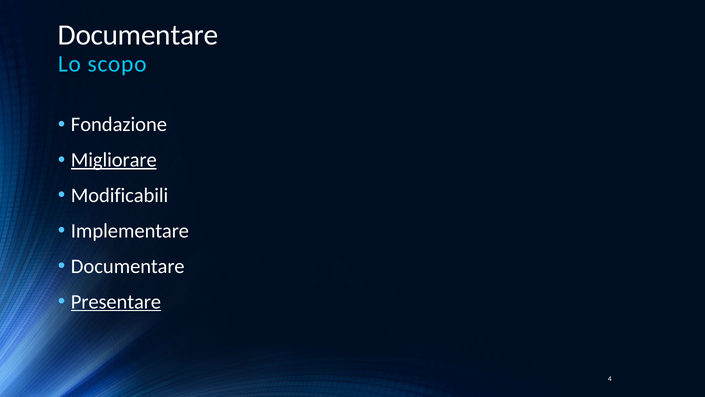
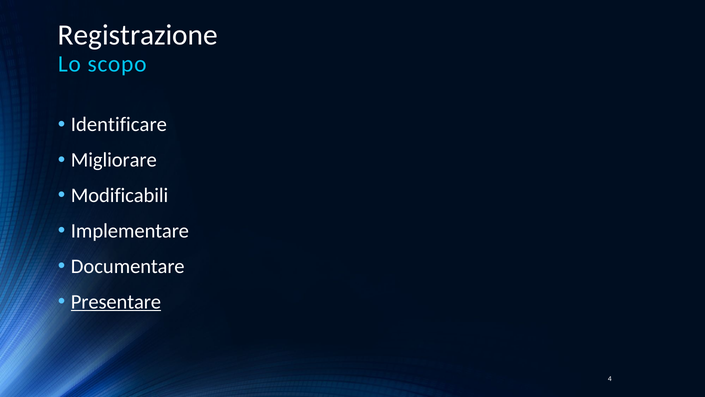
Documentare at (138, 35): Documentare -> Registrazione
Fondazione: Fondazione -> Identificare
Migliorare underline: present -> none
